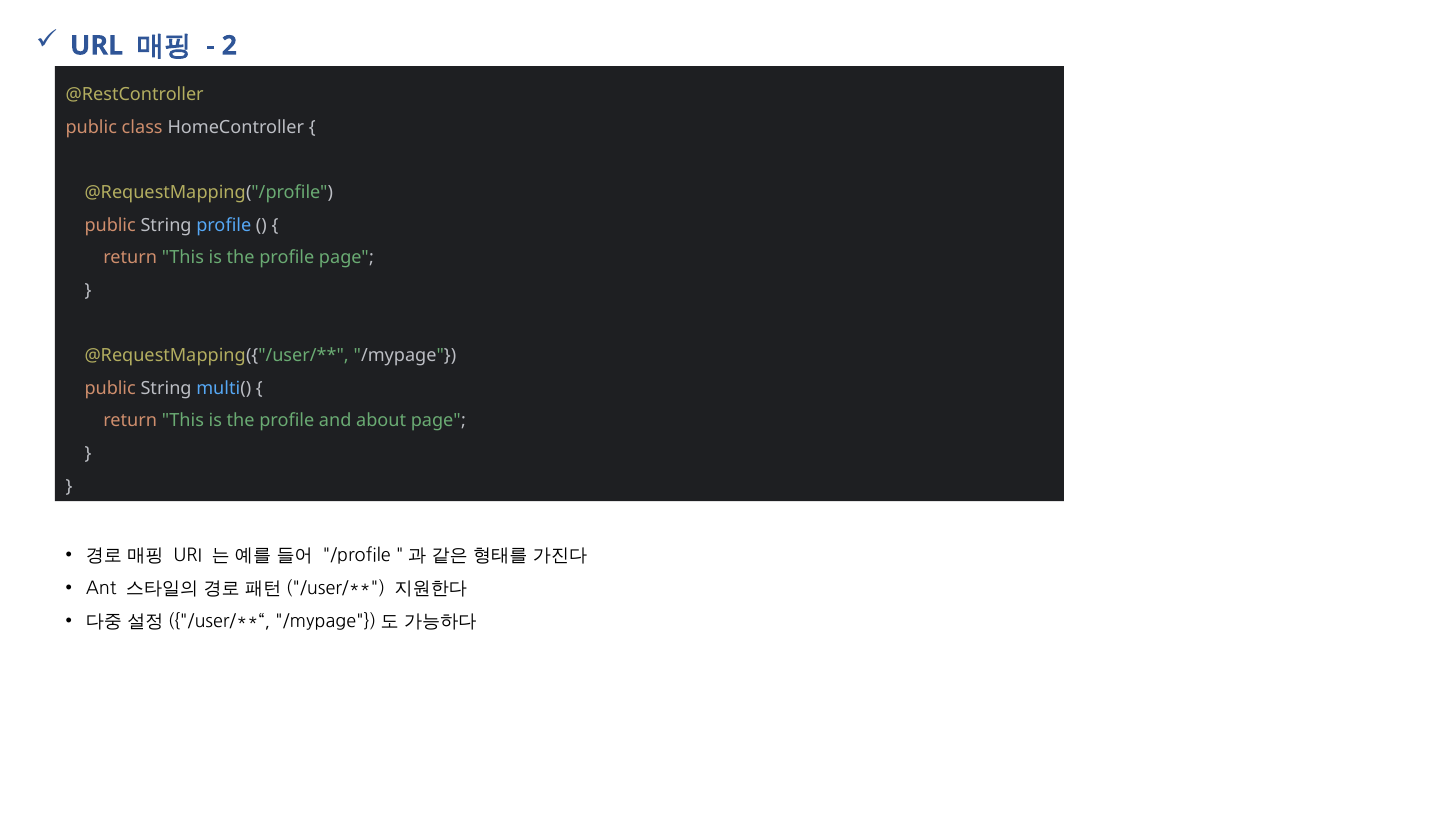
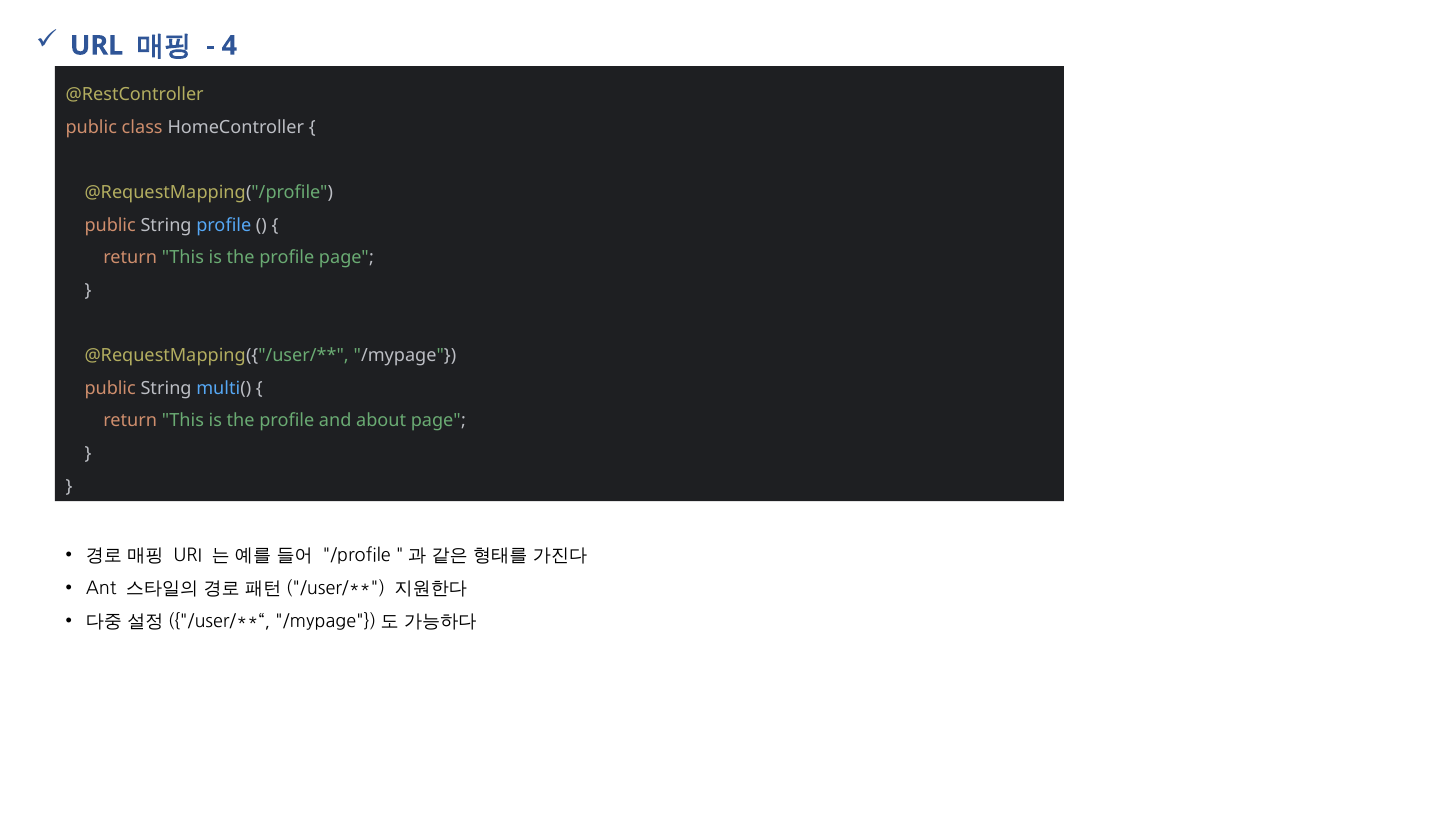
2: 2 -> 4
